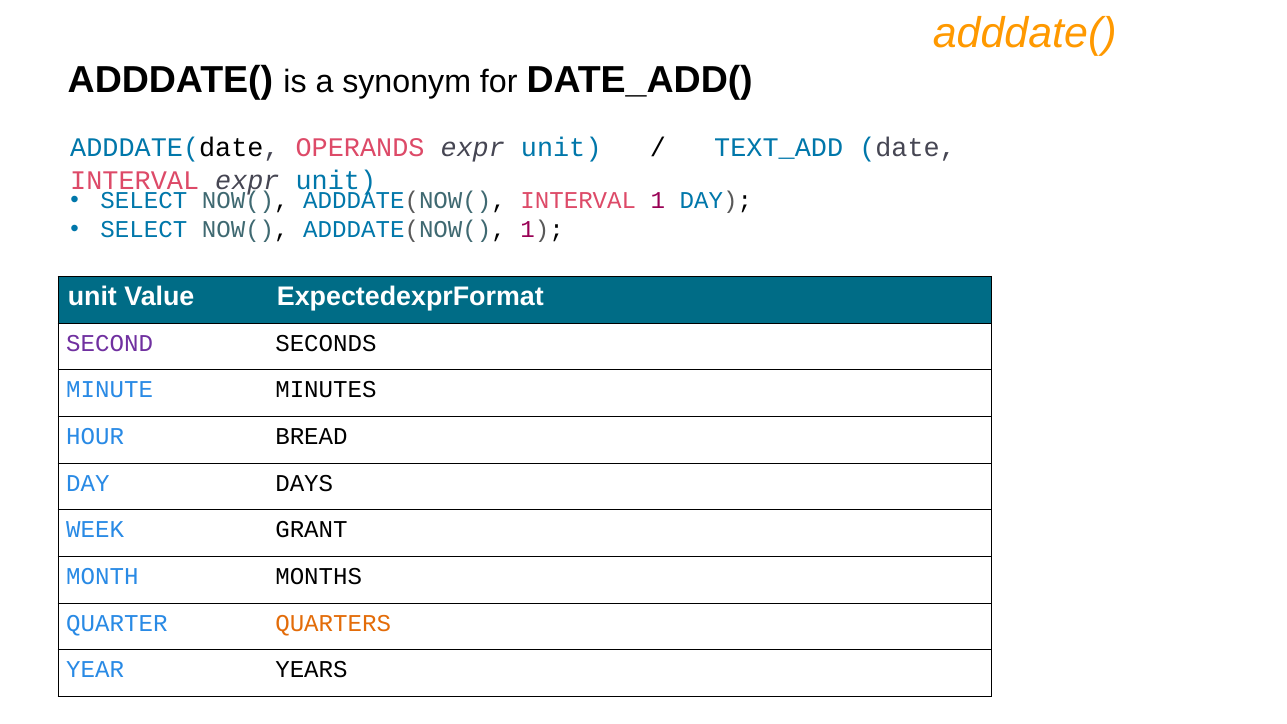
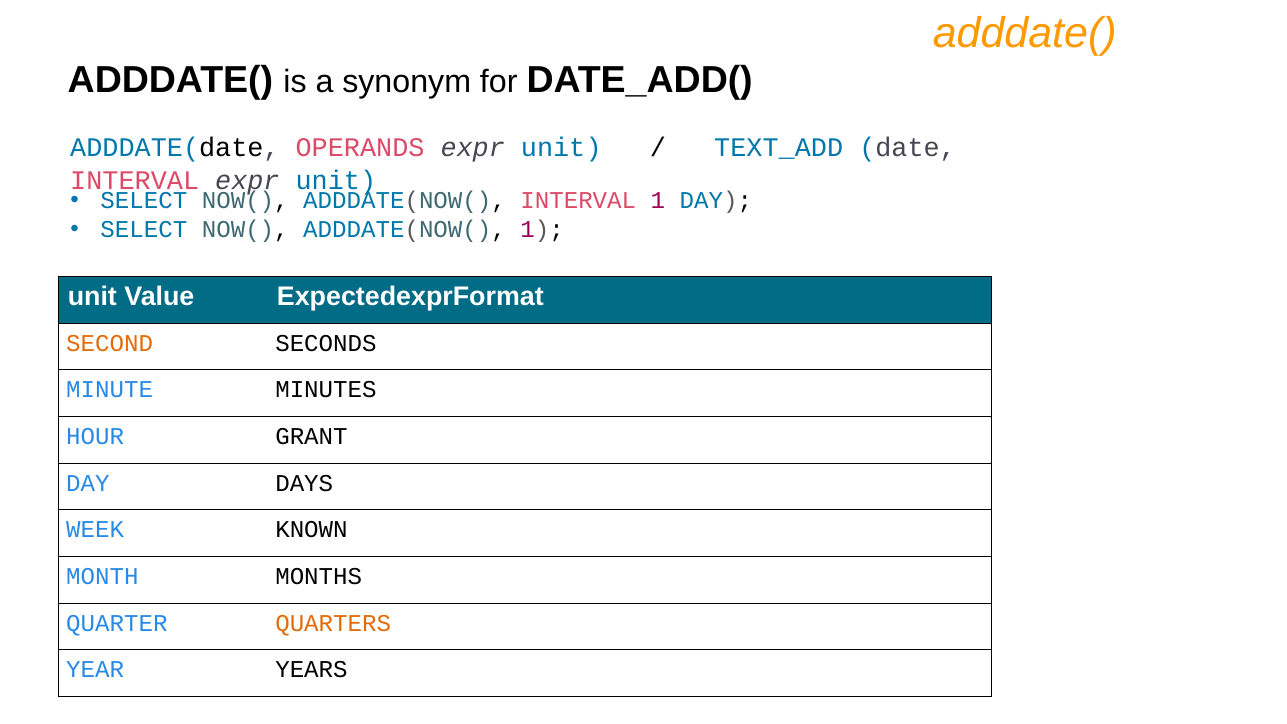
SECOND colour: purple -> orange
BREAD: BREAD -> GRANT
GRANT: GRANT -> KNOWN
